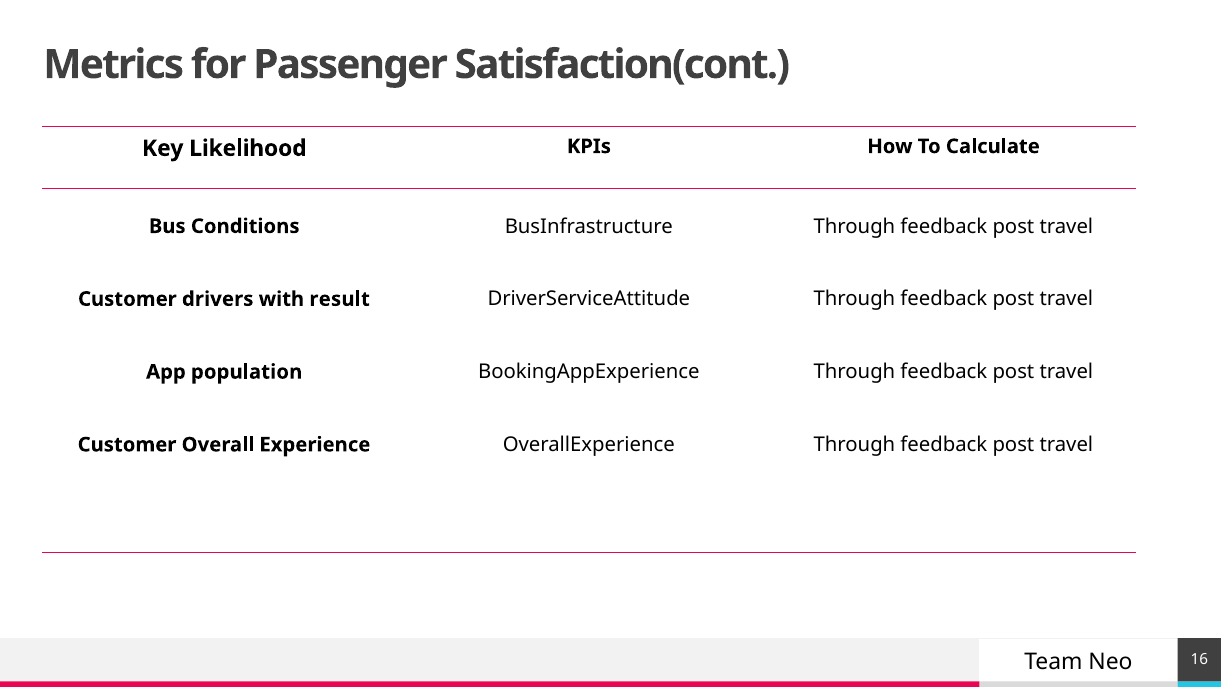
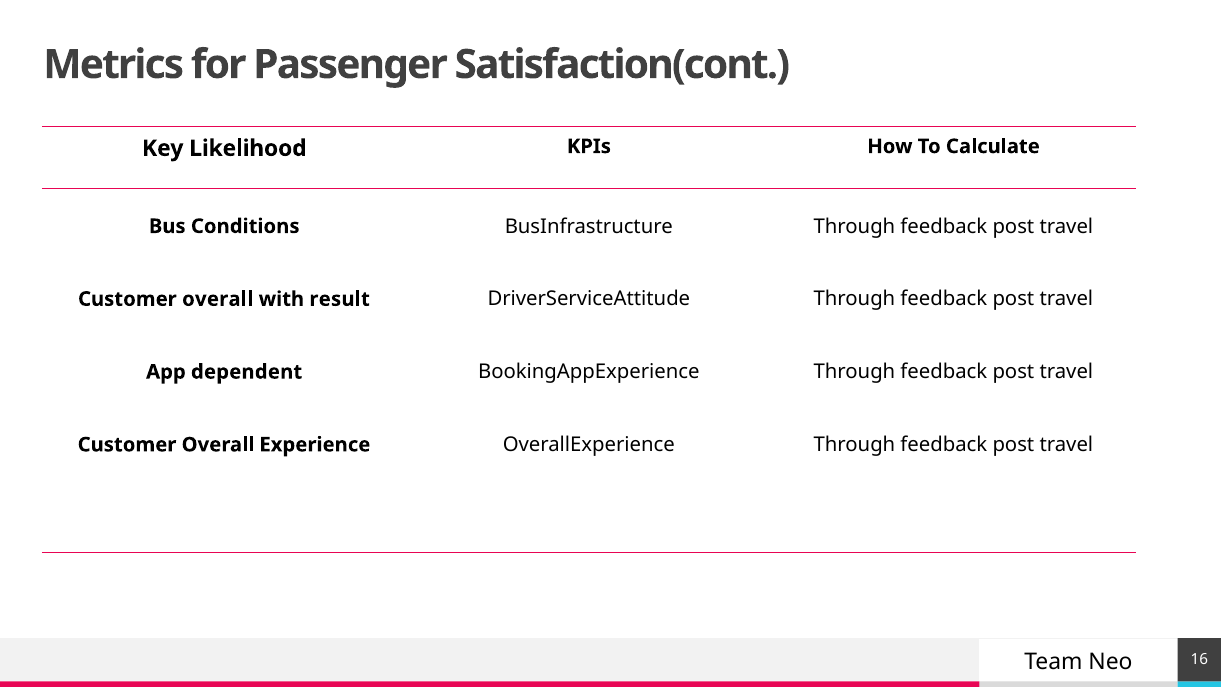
drivers at (218, 299): drivers -> overall
population: population -> dependent
